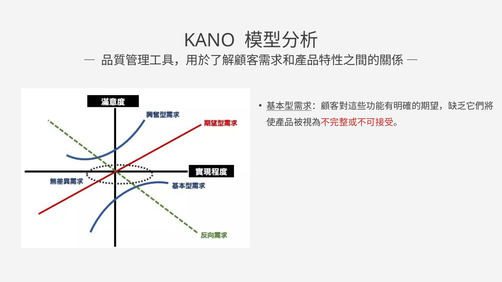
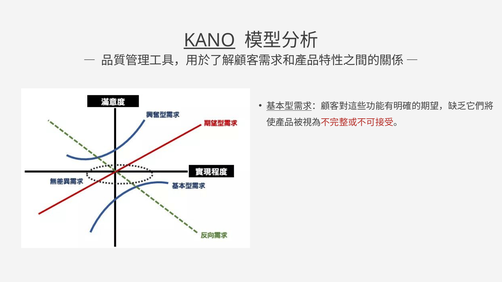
KANO underline: none -> present
